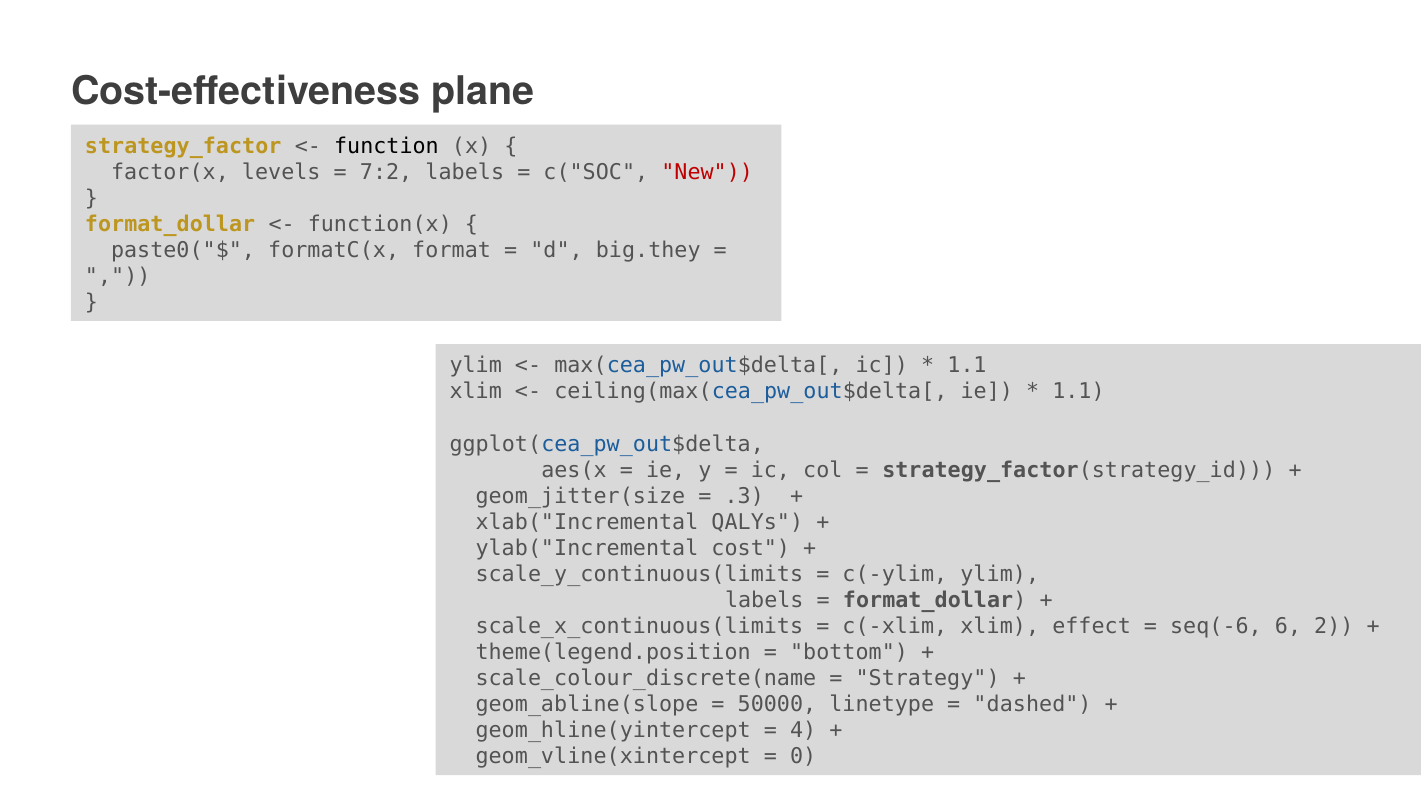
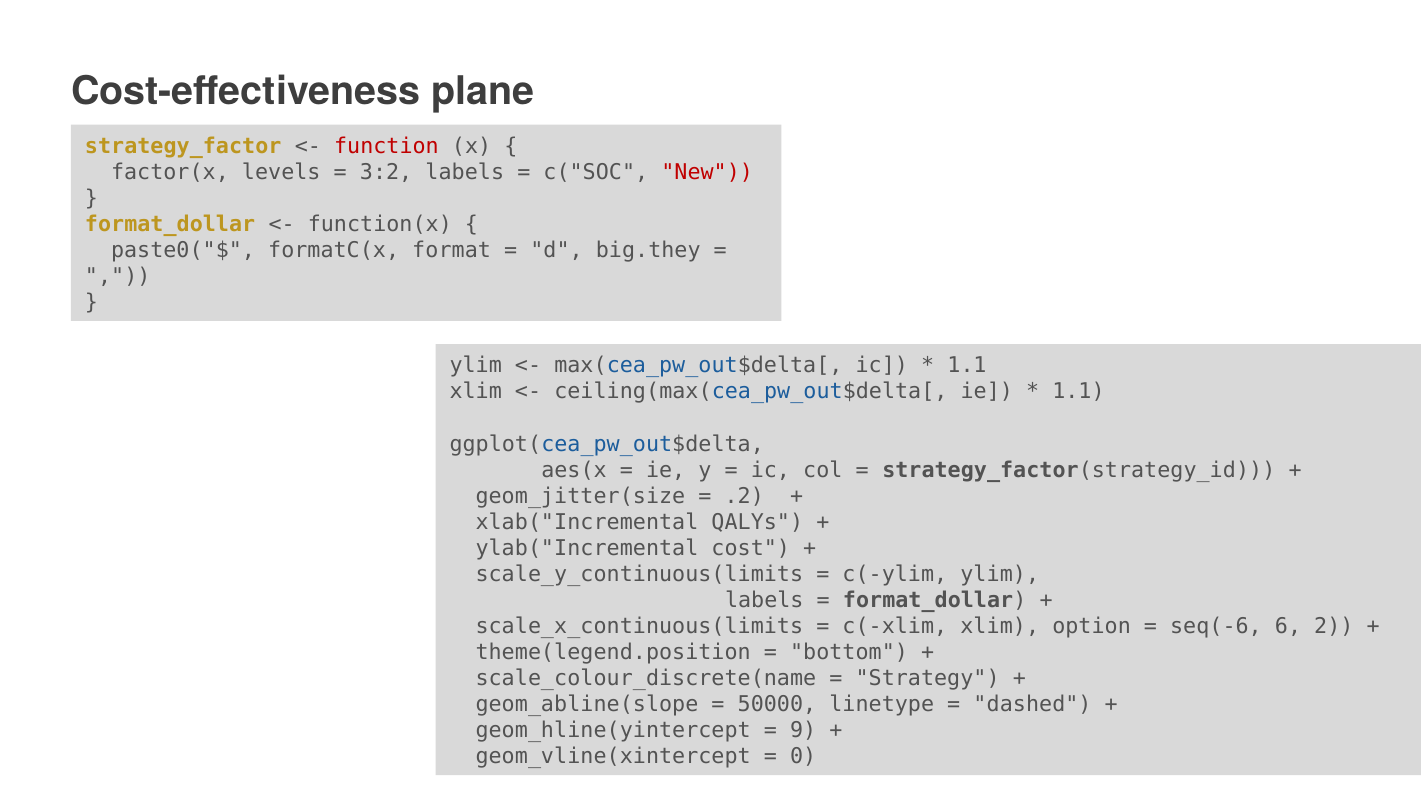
function colour: black -> red
7:2: 7:2 -> 3:2
.3: .3 -> .2
effect: effect -> option
4: 4 -> 9
